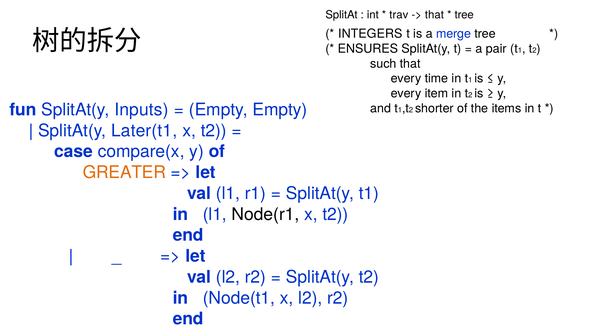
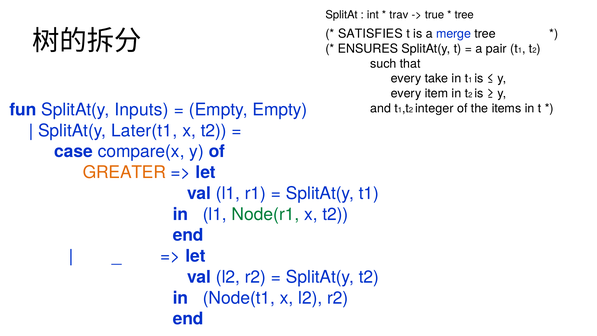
that at (434, 15): that -> true
INTEGERS: INTEGERS -> SATISFIES
time: time -> take
shorter: shorter -> integer
Node(r1 colour: black -> green
